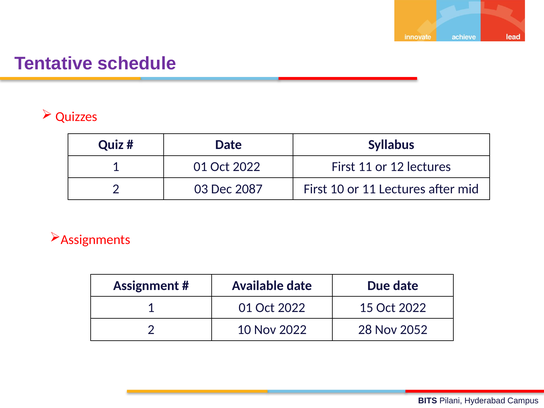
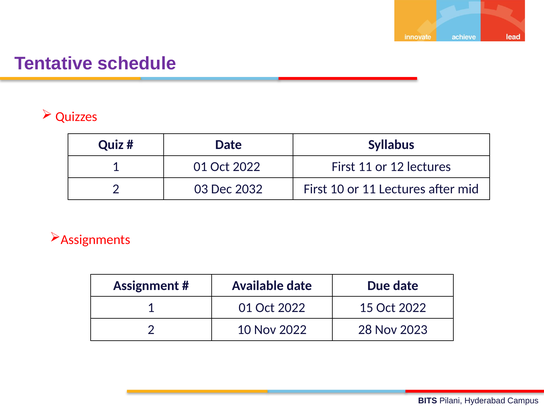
2087: 2087 -> 2032
2052: 2052 -> 2023
